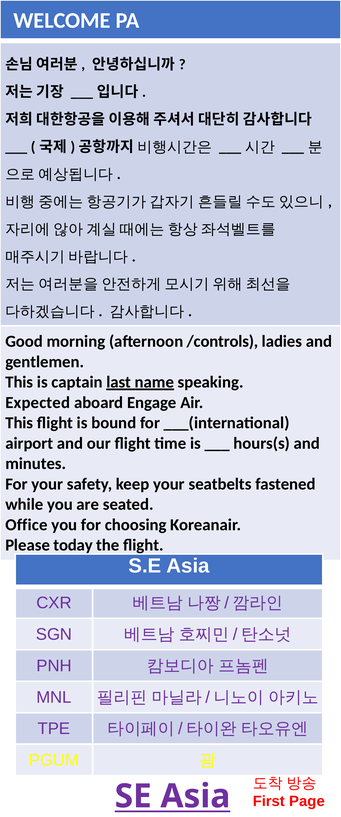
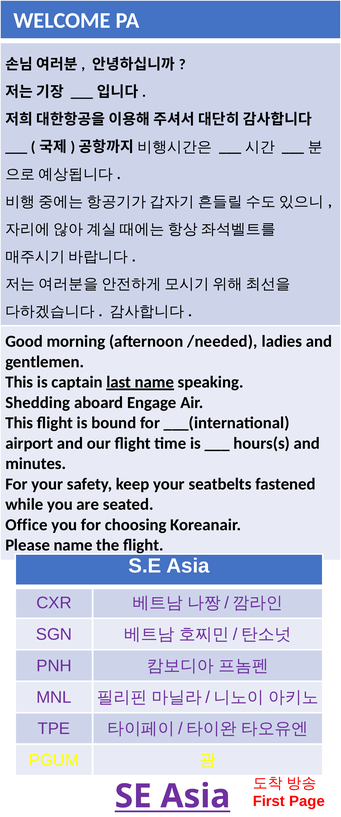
/controls: /controls -> /needed
Expected: Expected -> Shedding
Please today: today -> name
